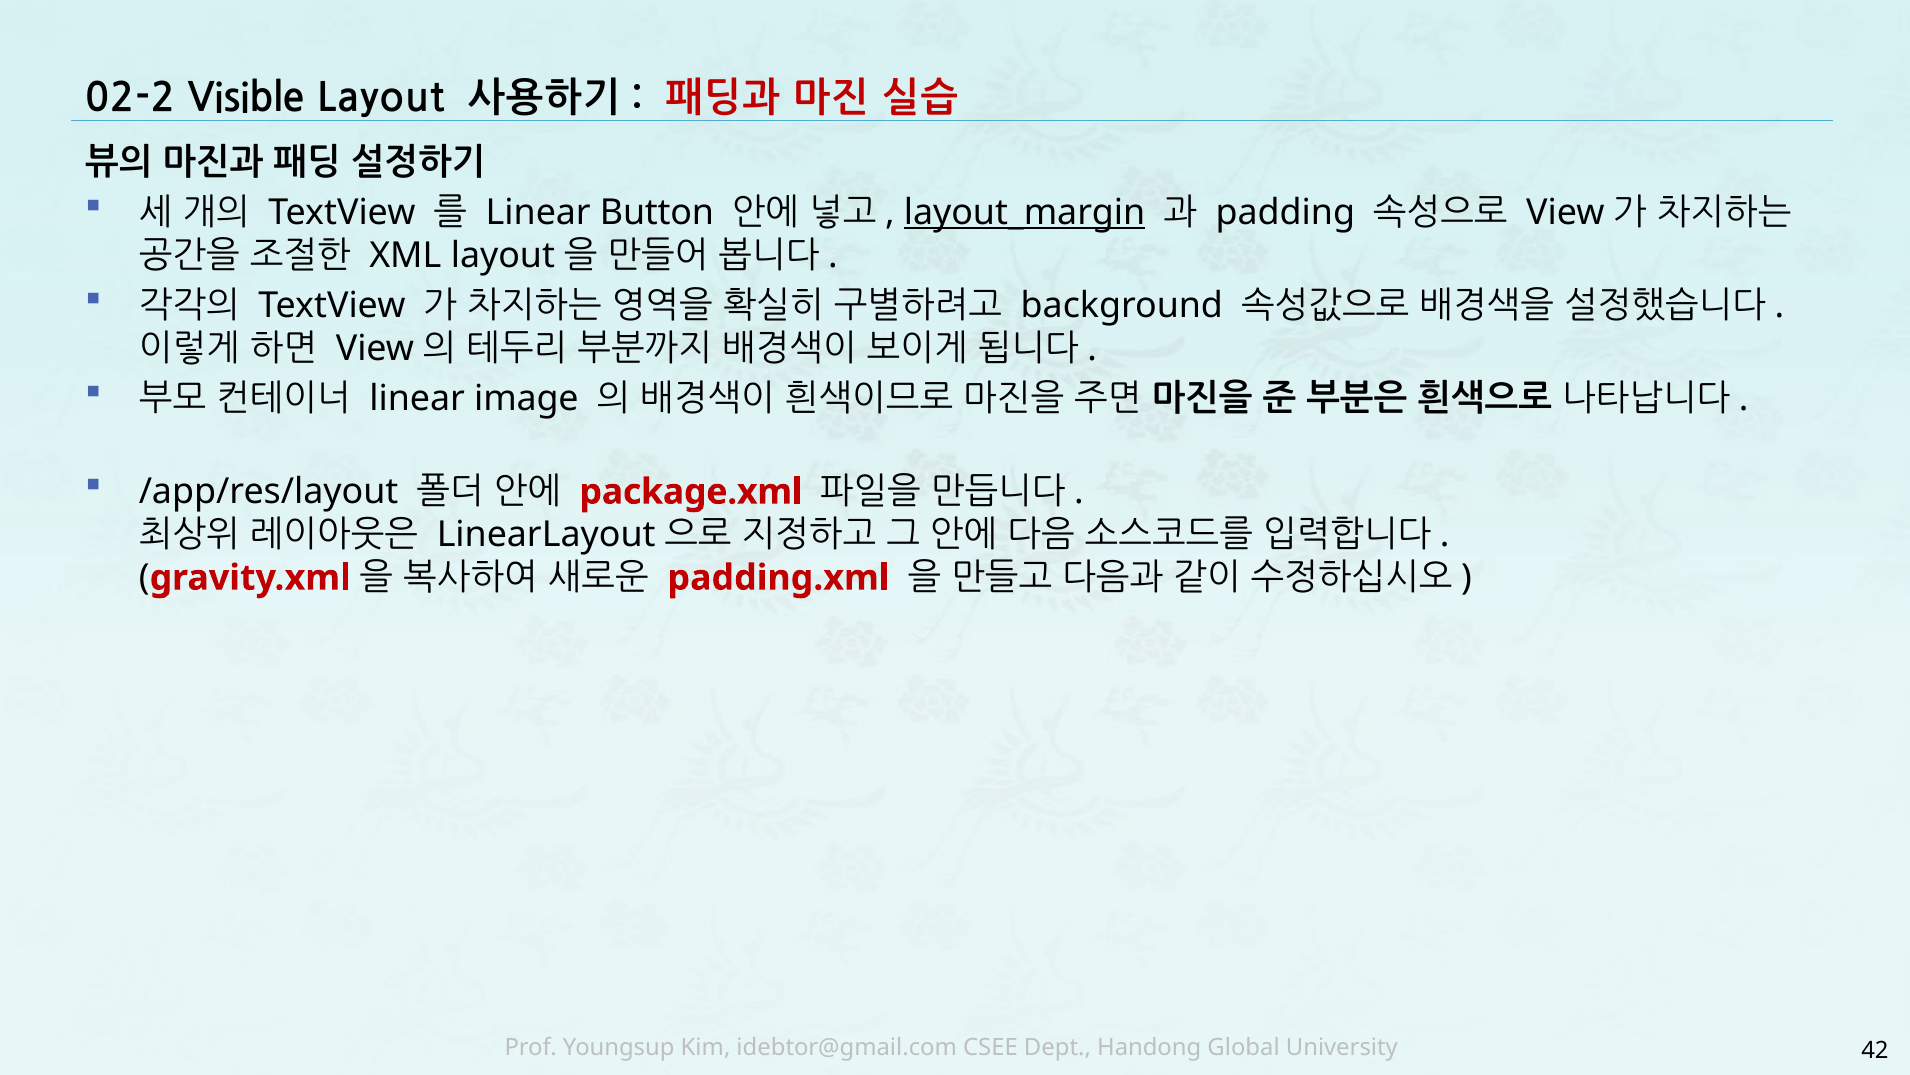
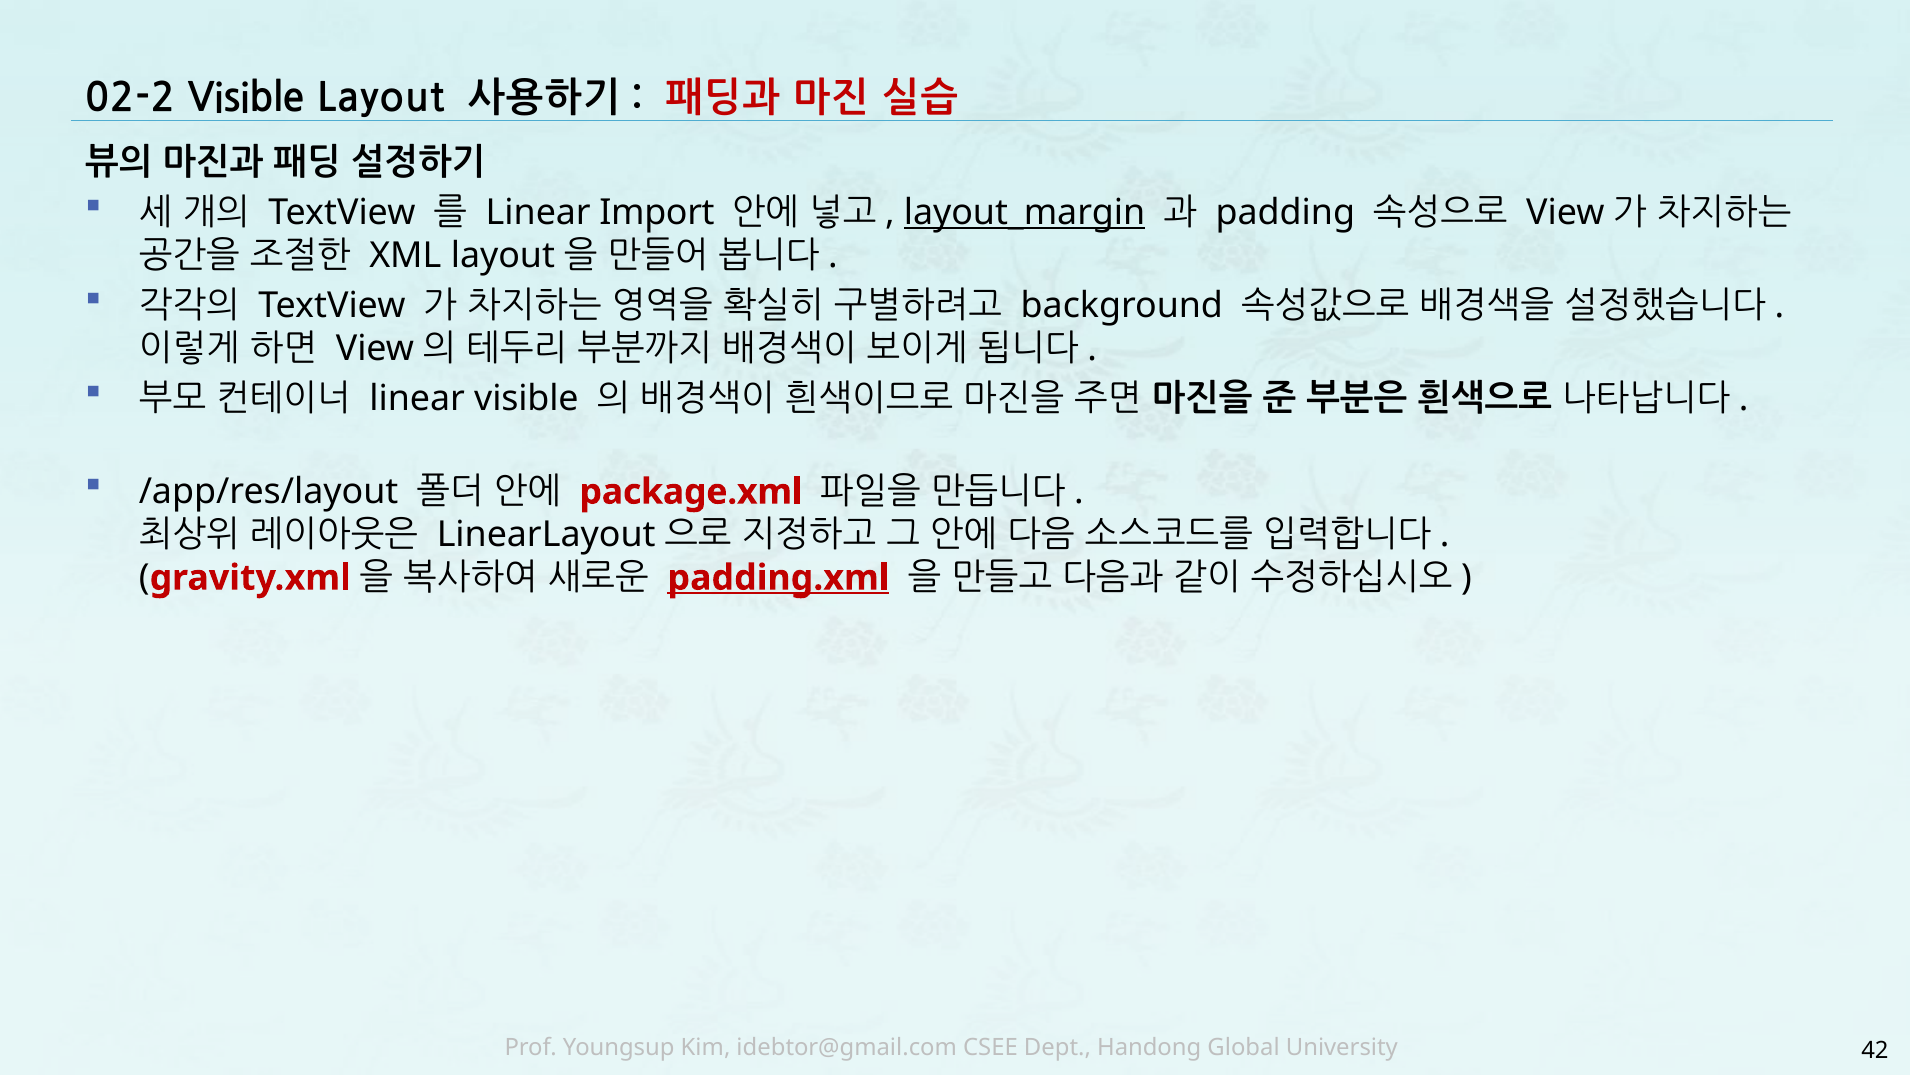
Button: Button -> Import
linear image: image -> visible
padding.xml underline: none -> present
